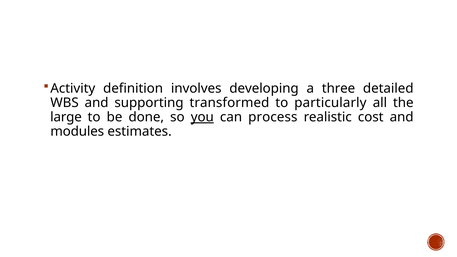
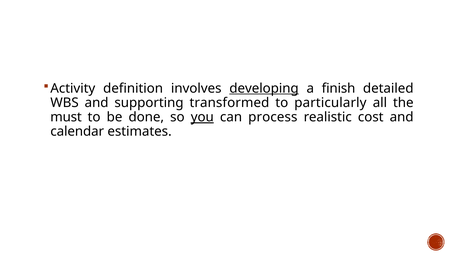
developing underline: none -> present
three: three -> finish
large: large -> must
modules: modules -> calendar
